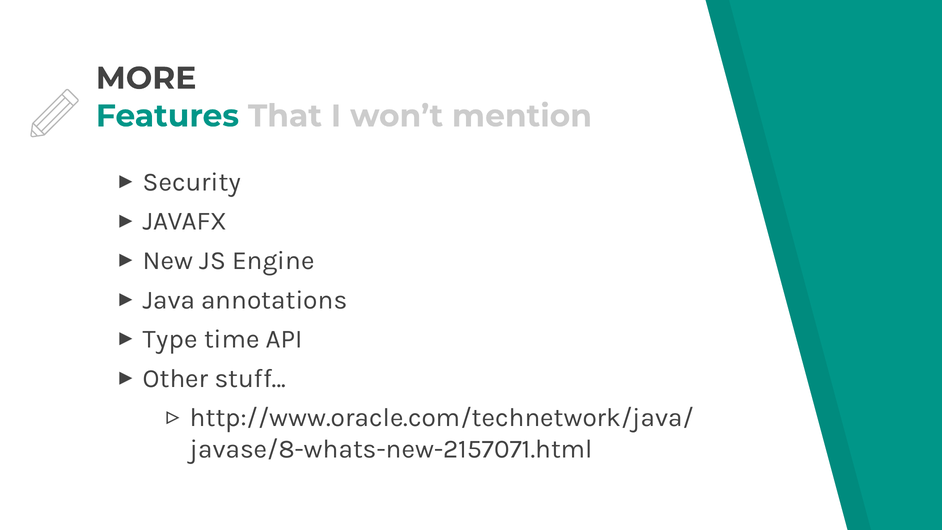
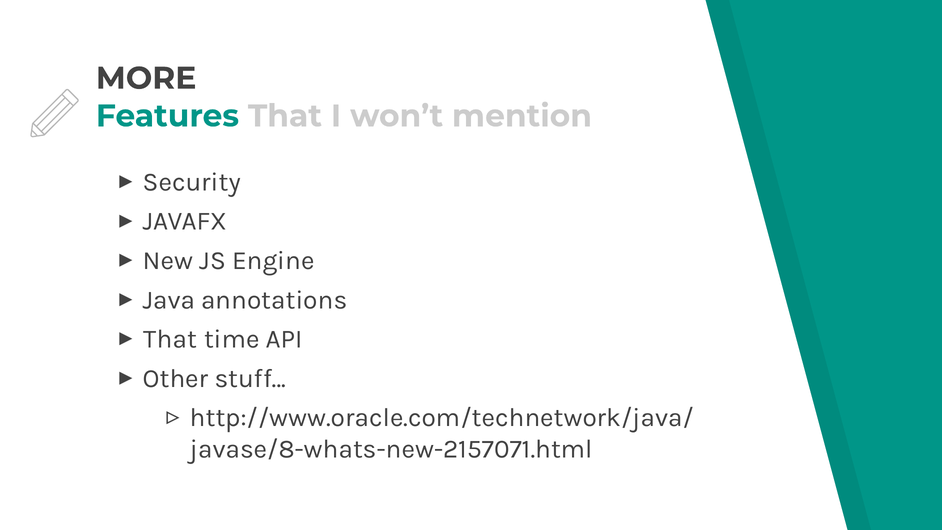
Type at (170, 339): Type -> That
